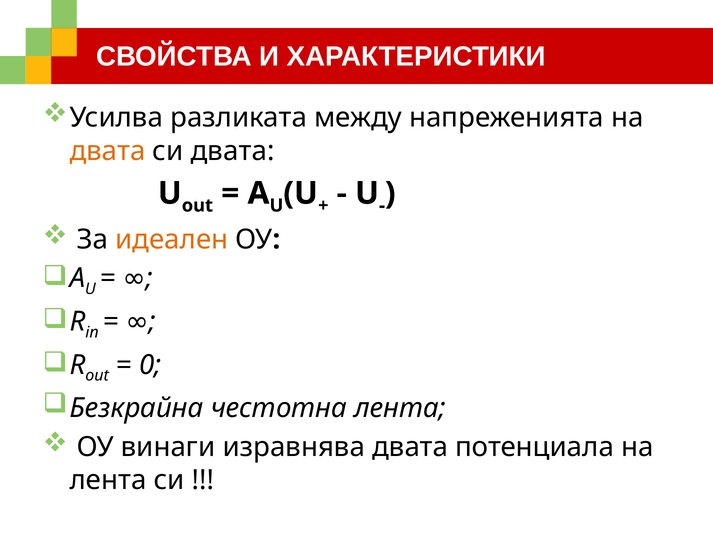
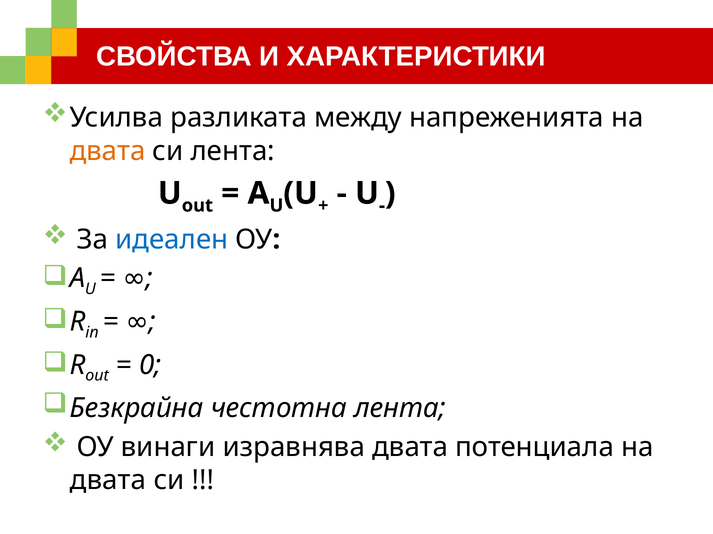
си двата: двата -> лента
идеален colour: orange -> blue
лента at (108, 481): лента -> двата
